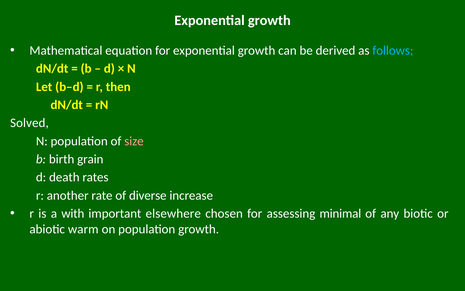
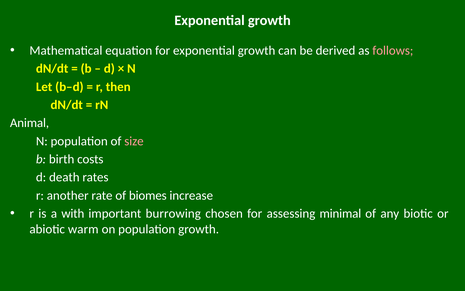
follows colour: light blue -> pink
Solved: Solved -> Animal
grain: grain -> costs
diverse: diverse -> biomes
elsewhere: elsewhere -> burrowing
